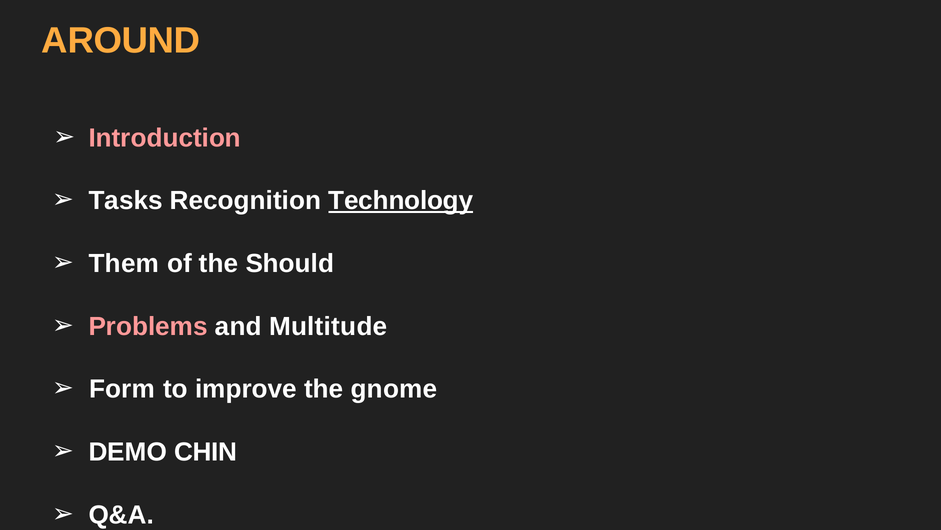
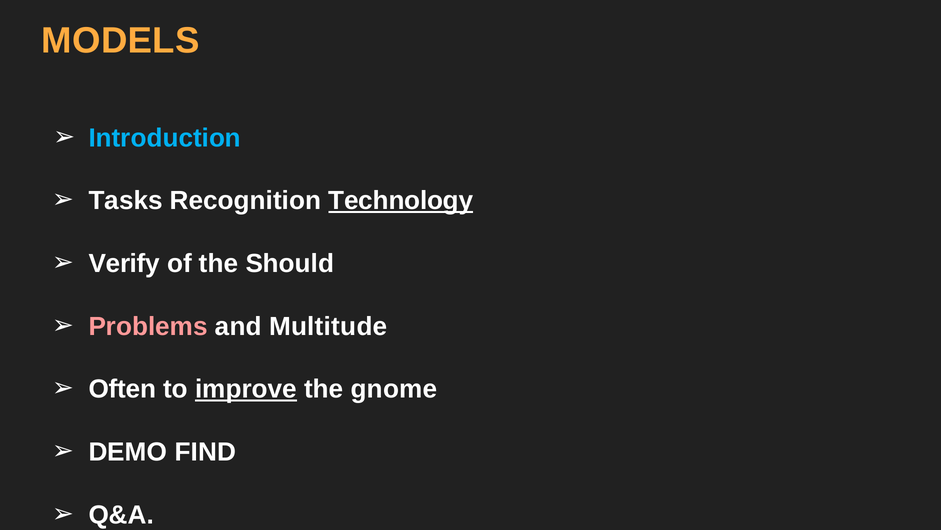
AROUND: AROUND -> MODELS
Introduction colour: pink -> light blue
Them: Them -> Verify
Form: Form -> Often
improve underline: none -> present
CHIN: CHIN -> FIND
